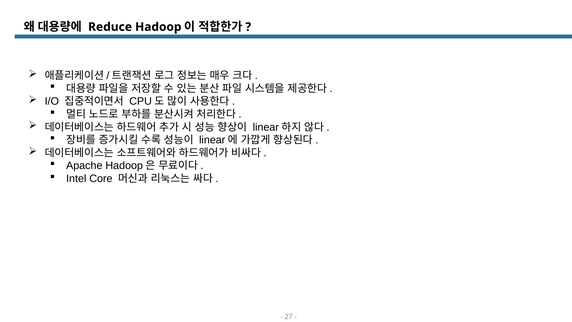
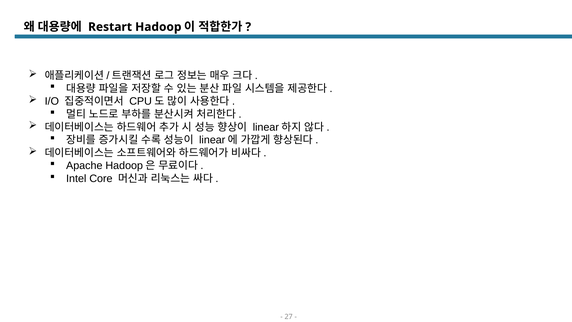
Reduce: Reduce -> Restart
